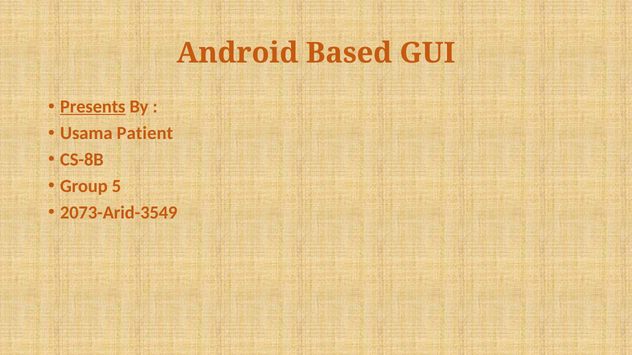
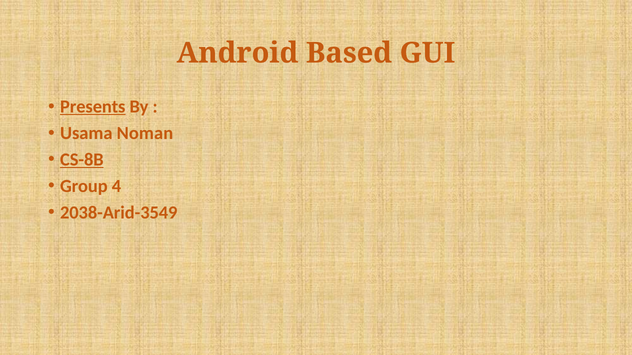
Patient: Patient -> Noman
CS-8B underline: none -> present
5: 5 -> 4
2073-Arid-3549: 2073-Arid-3549 -> 2038-Arid-3549
